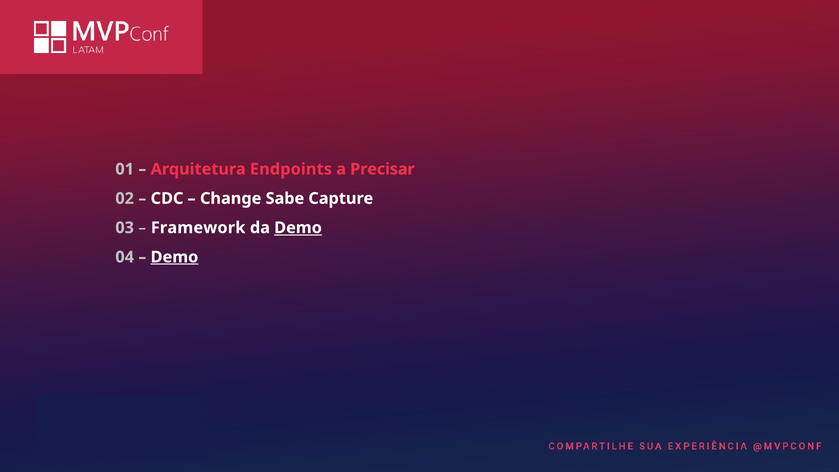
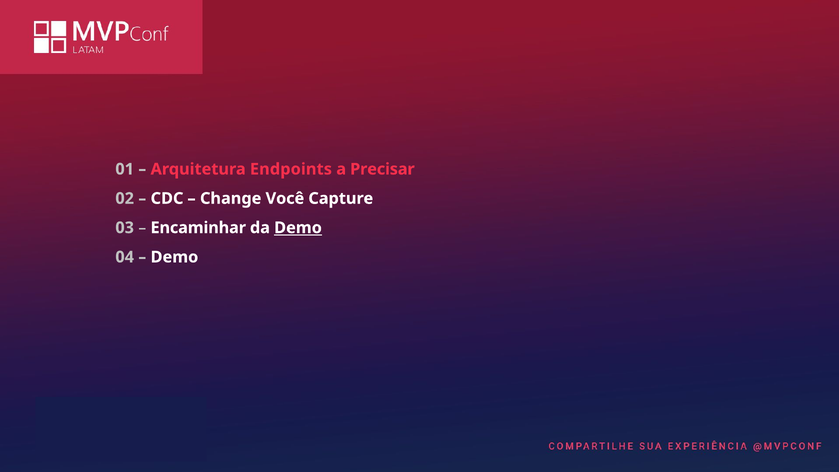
Sabe: Sabe -> Você
Framework: Framework -> Encaminhar
Demo at (174, 257) underline: present -> none
